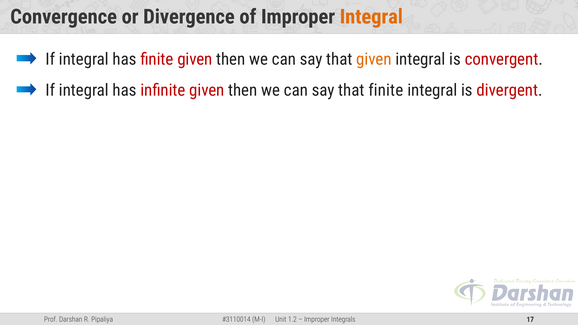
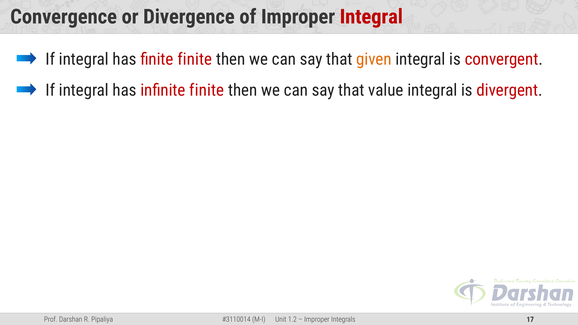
Integral at (371, 17) colour: orange -> red
finite given: given -> finite
infinite given: given -> finite
that finite: finite -> value
